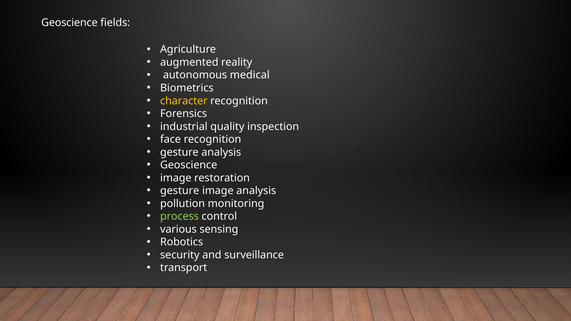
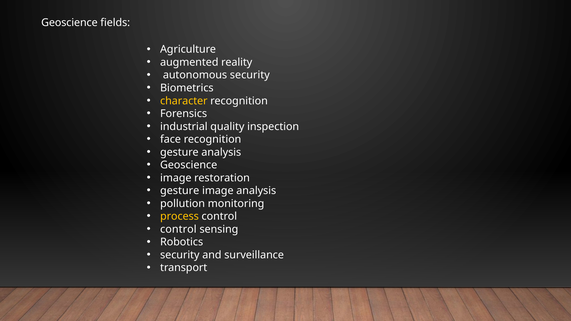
autonomous medical: medical -> security
process colour: light green -> yellow
various at (178, 229): various -> control
